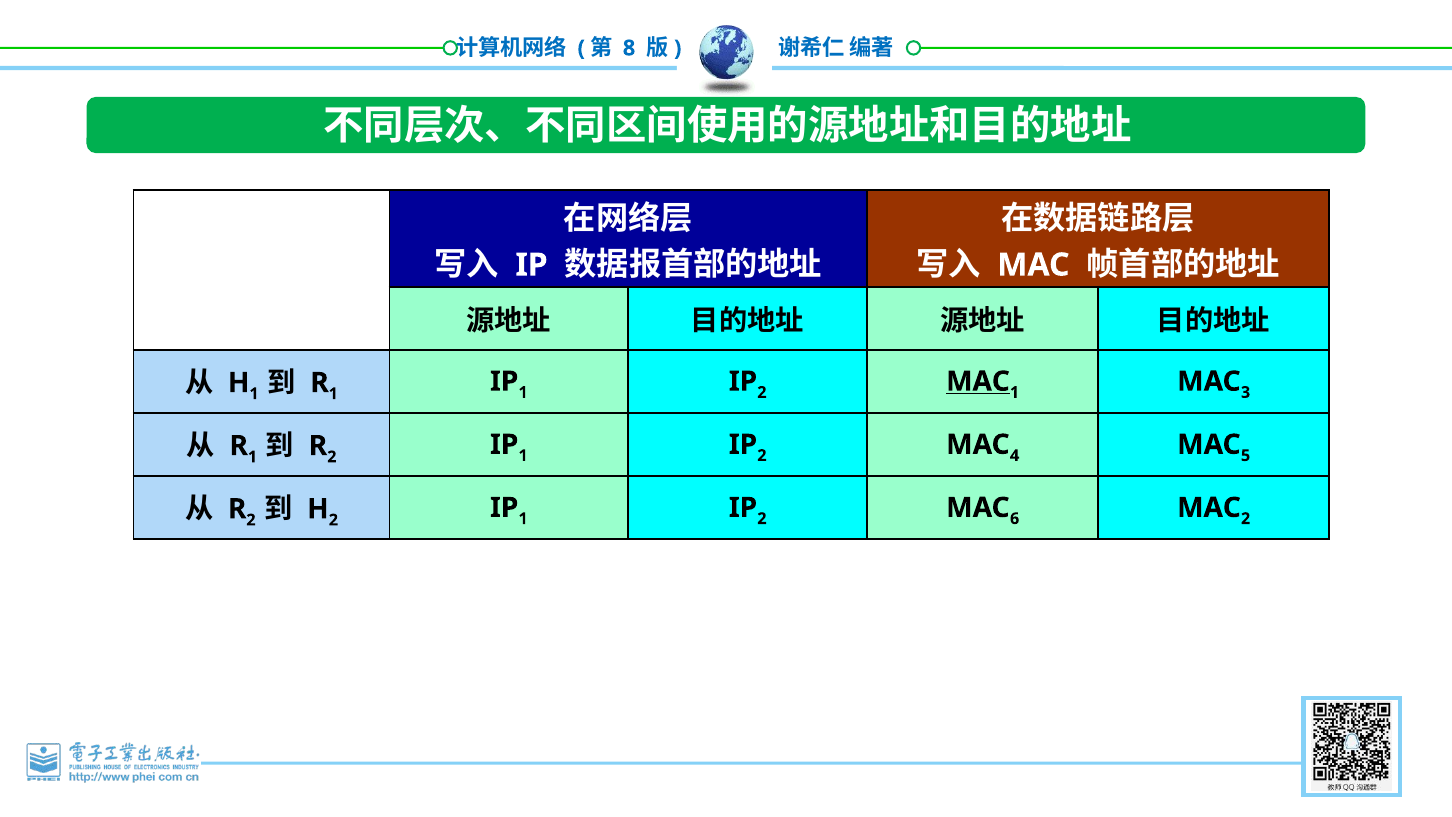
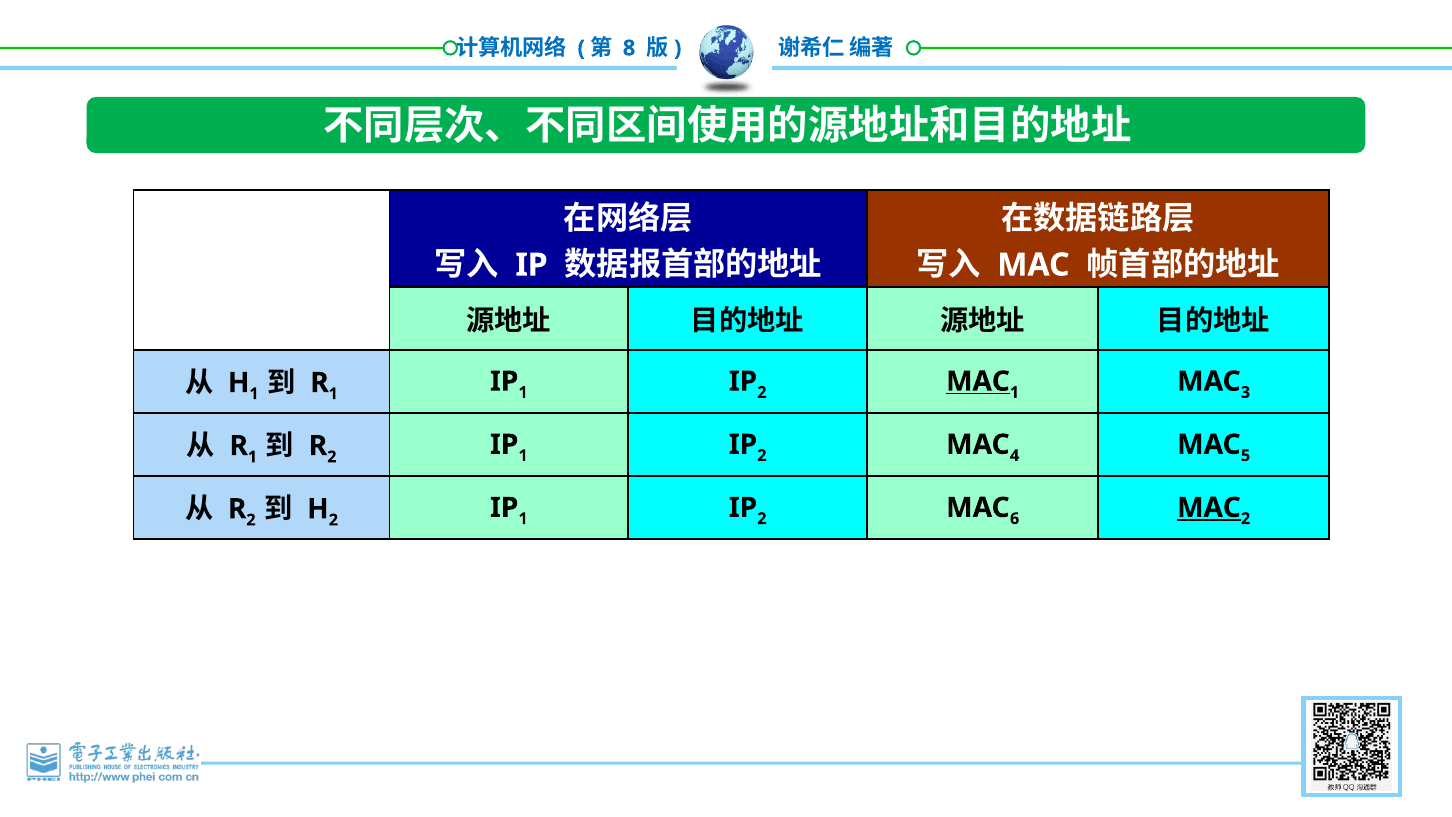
MAC at (1209, 508) underline: none -> present
